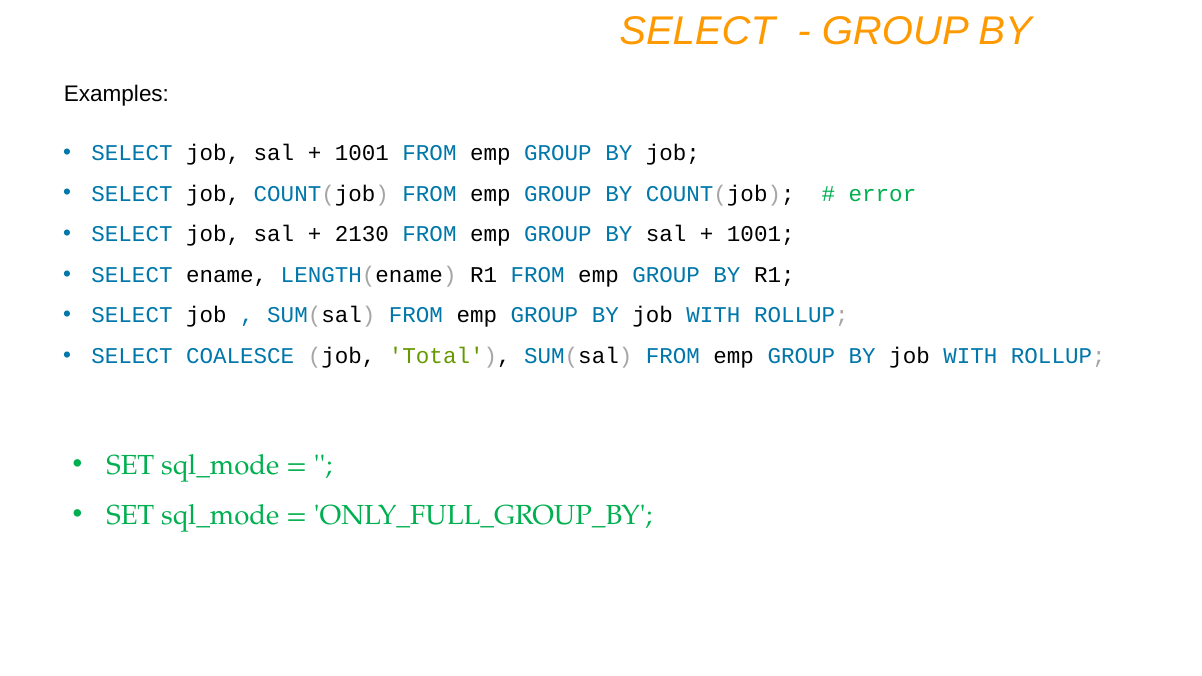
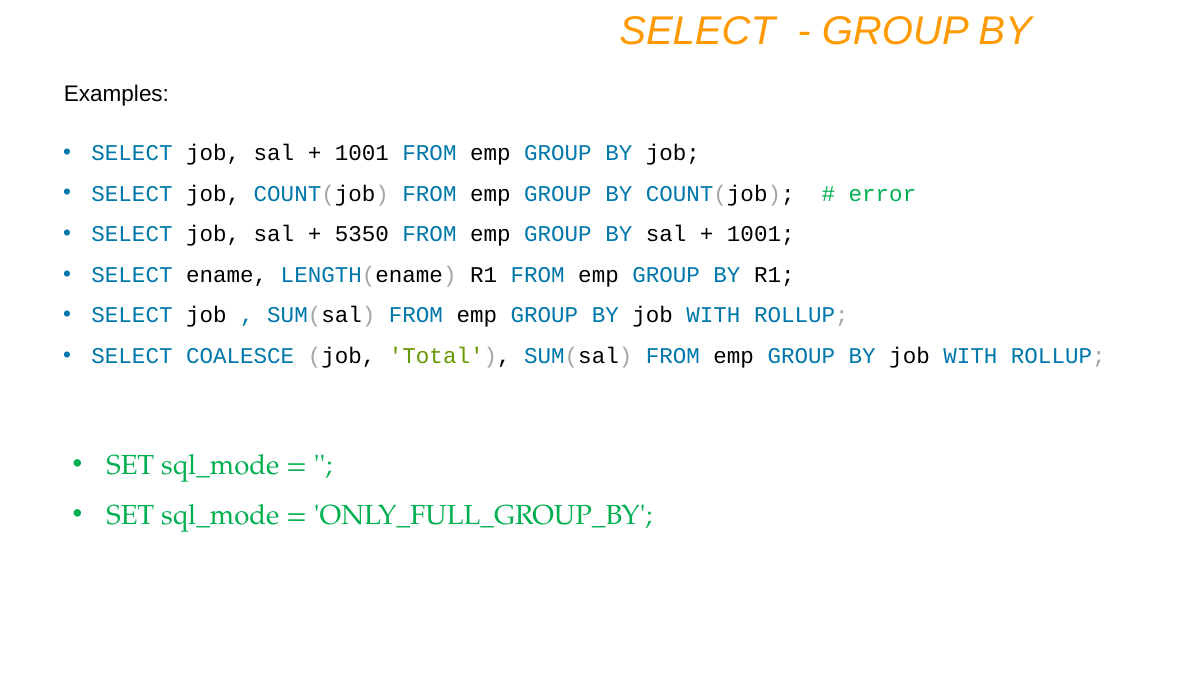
2130: 2130 -> 5350
